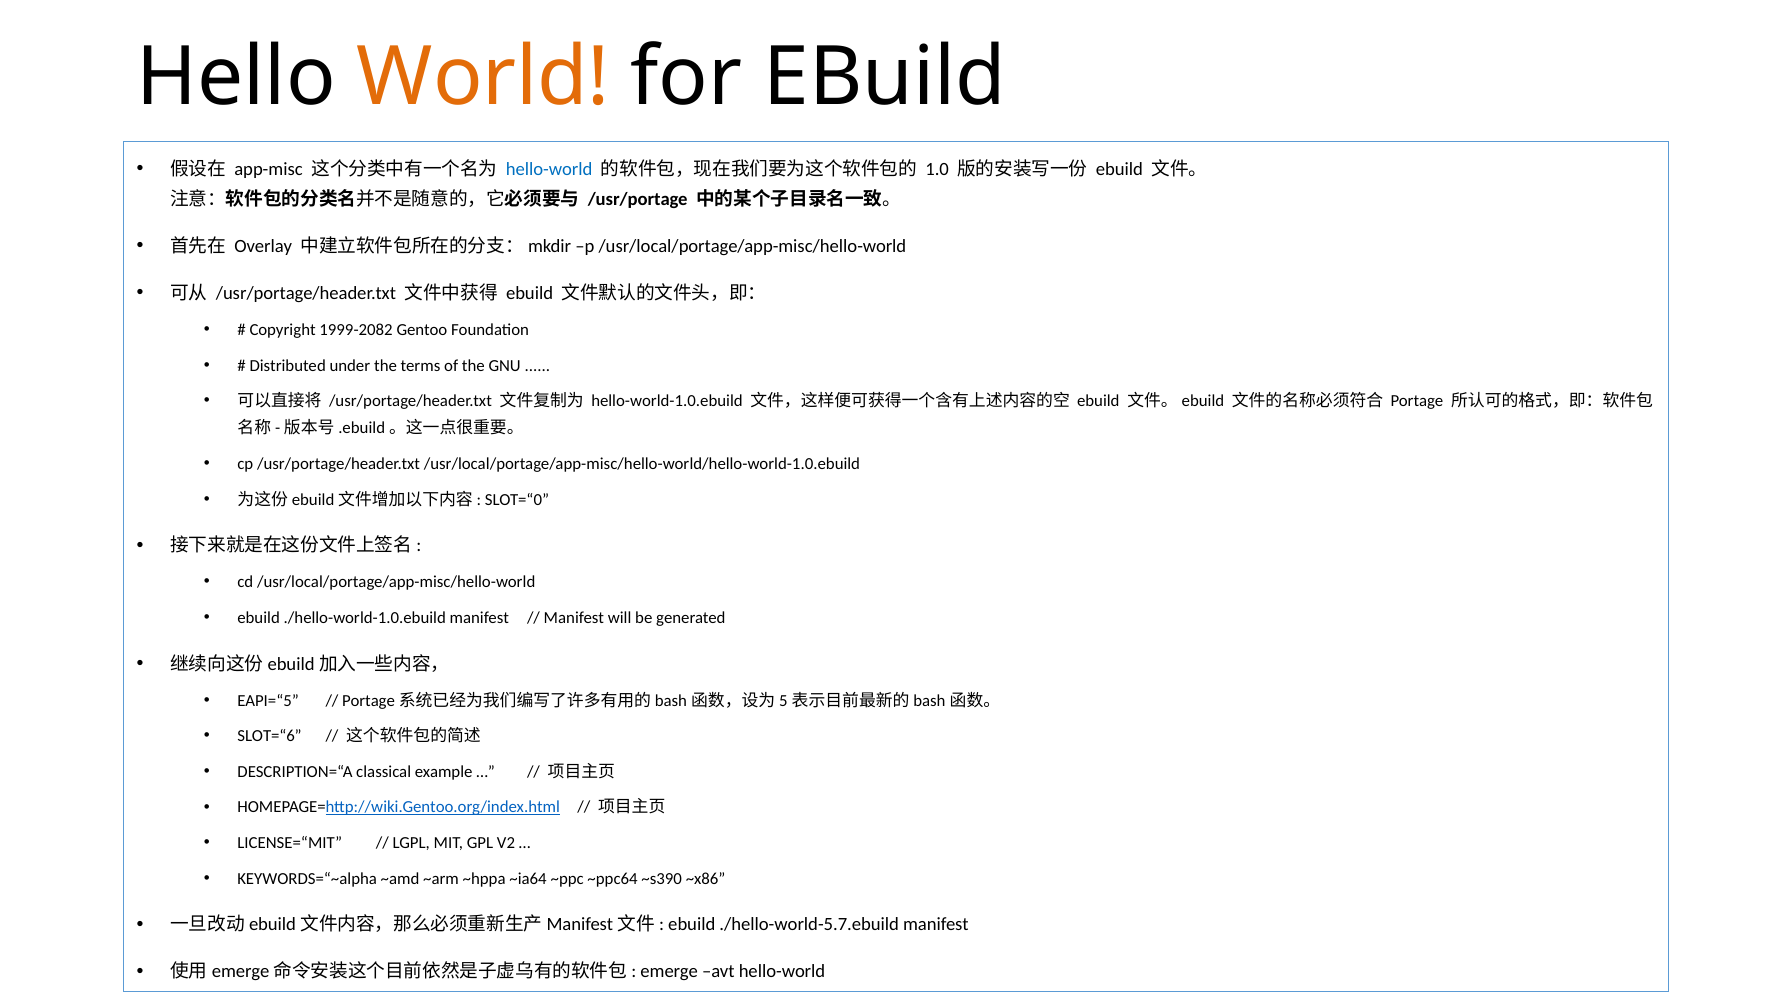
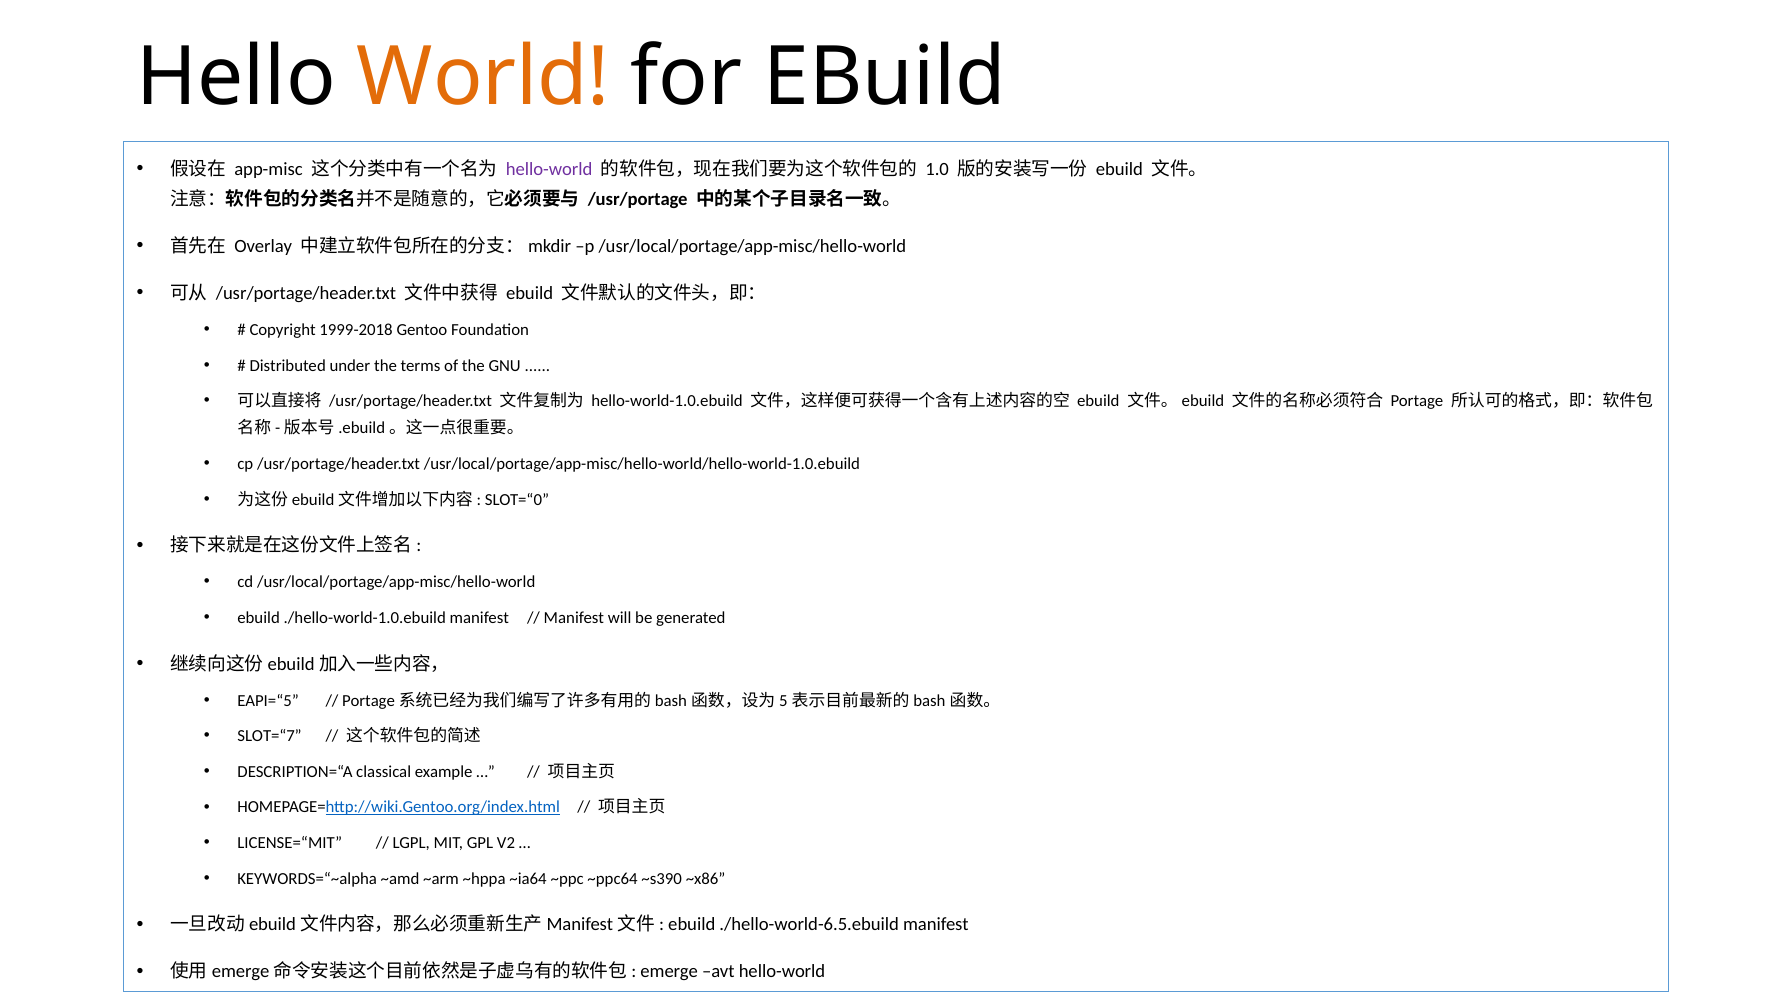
hello-world at (549, 169) colour: blue -> purple
1999-2082: 1999-2082 -> 1999-2018
SLOT=“6: SLOT=“6 -> SLOT=“7
./hello-world-5.7.ebuild: ./hello-world-5.7.ebuild -> ./hello-world-6.5.ebuild
